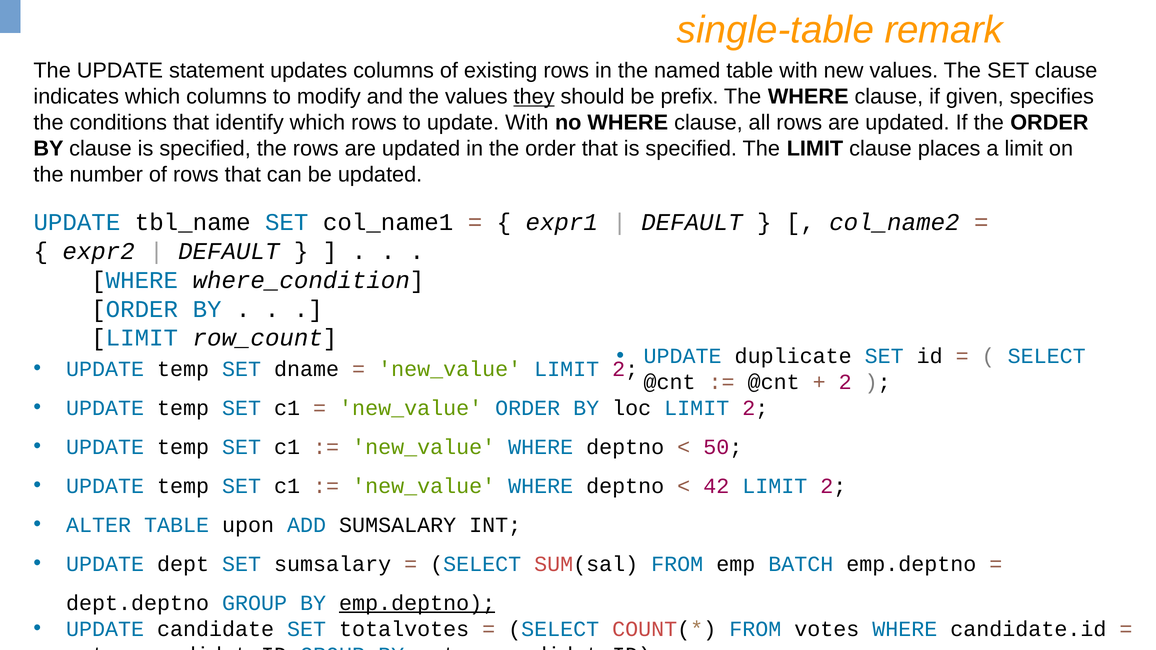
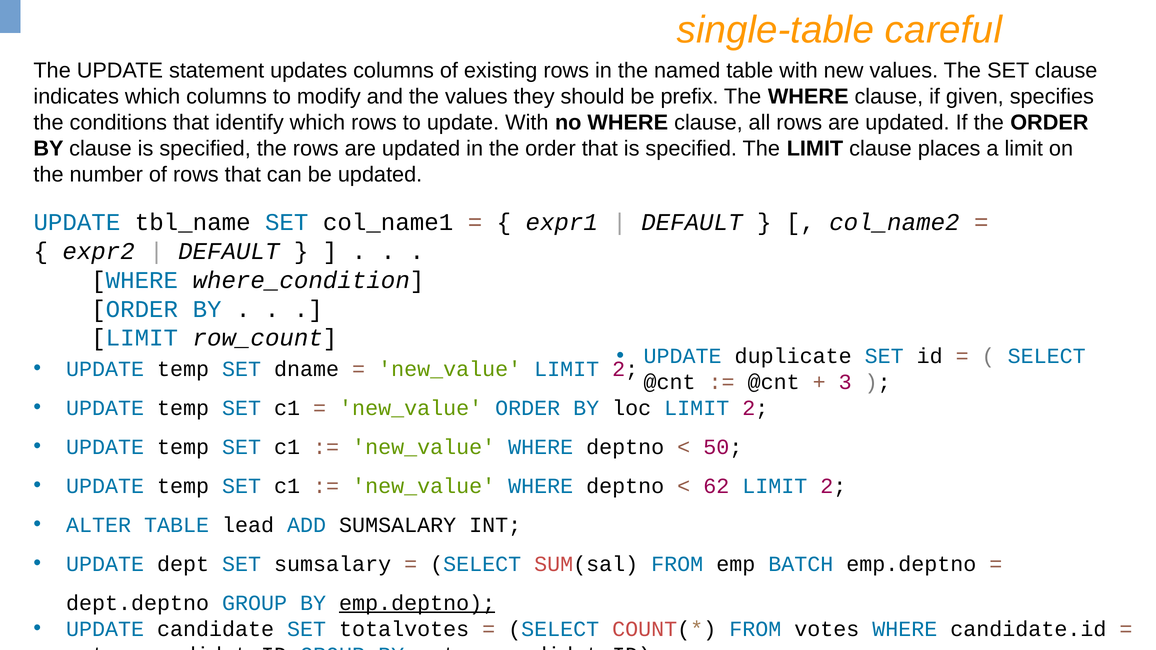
remark: remark -> careful
they underline: present -> none
2 at (845, 382): 2 -> 3
42: 42 -> 62
upon: upon -> lead
